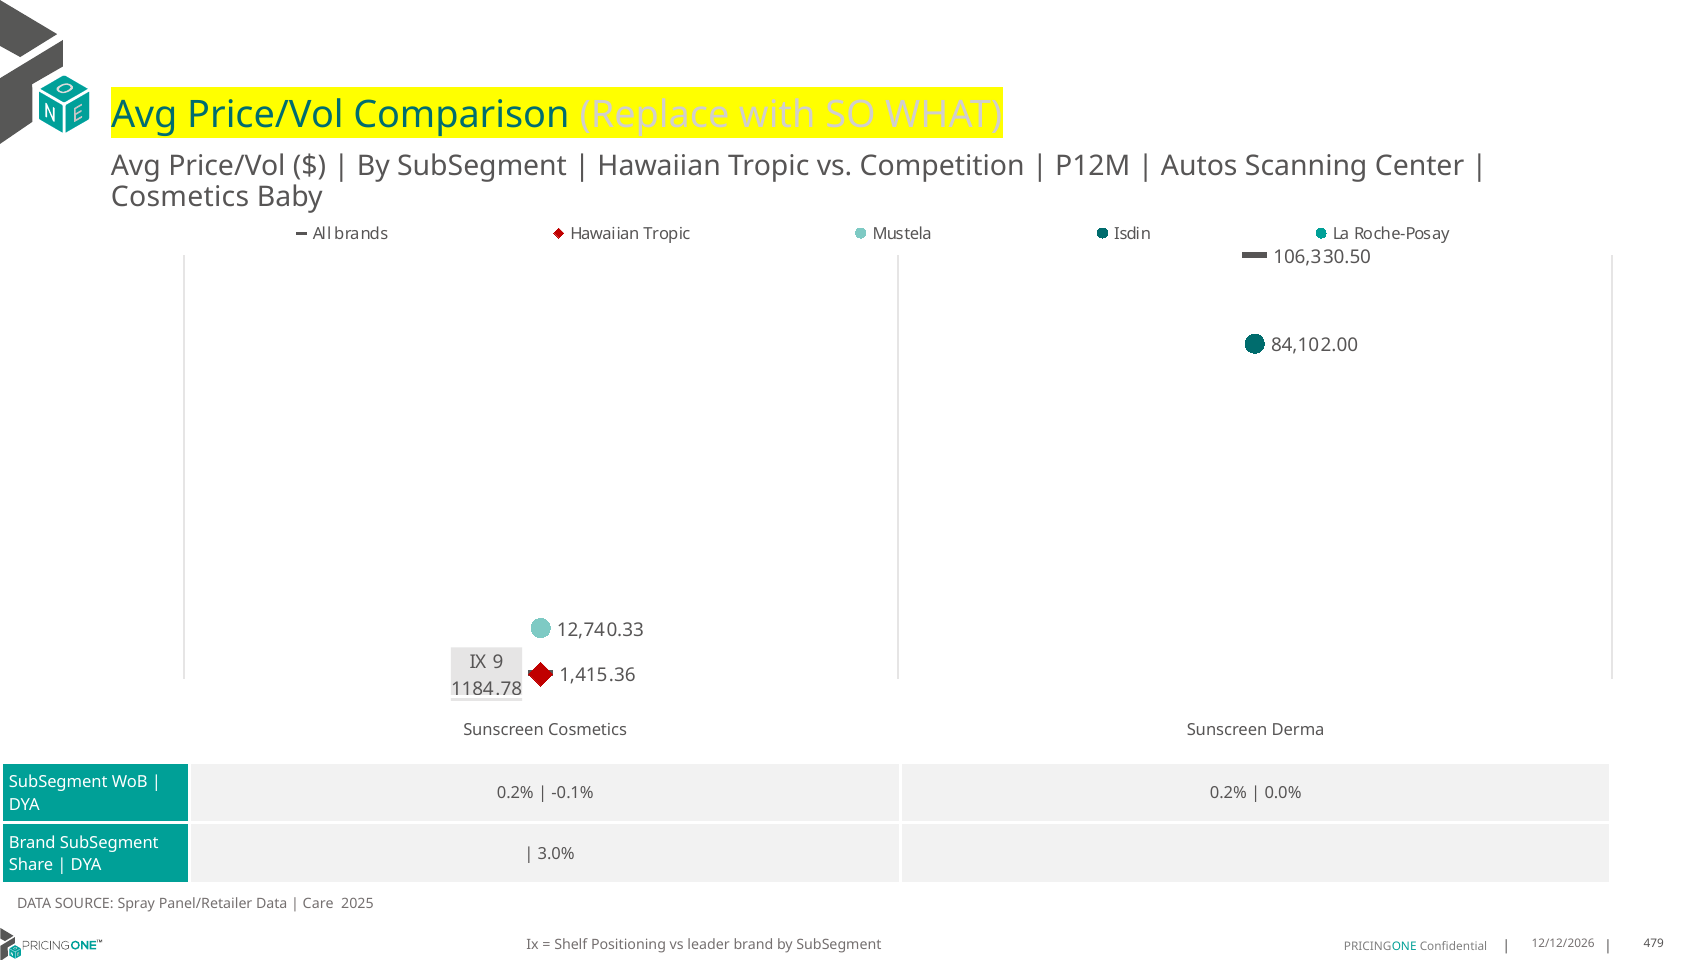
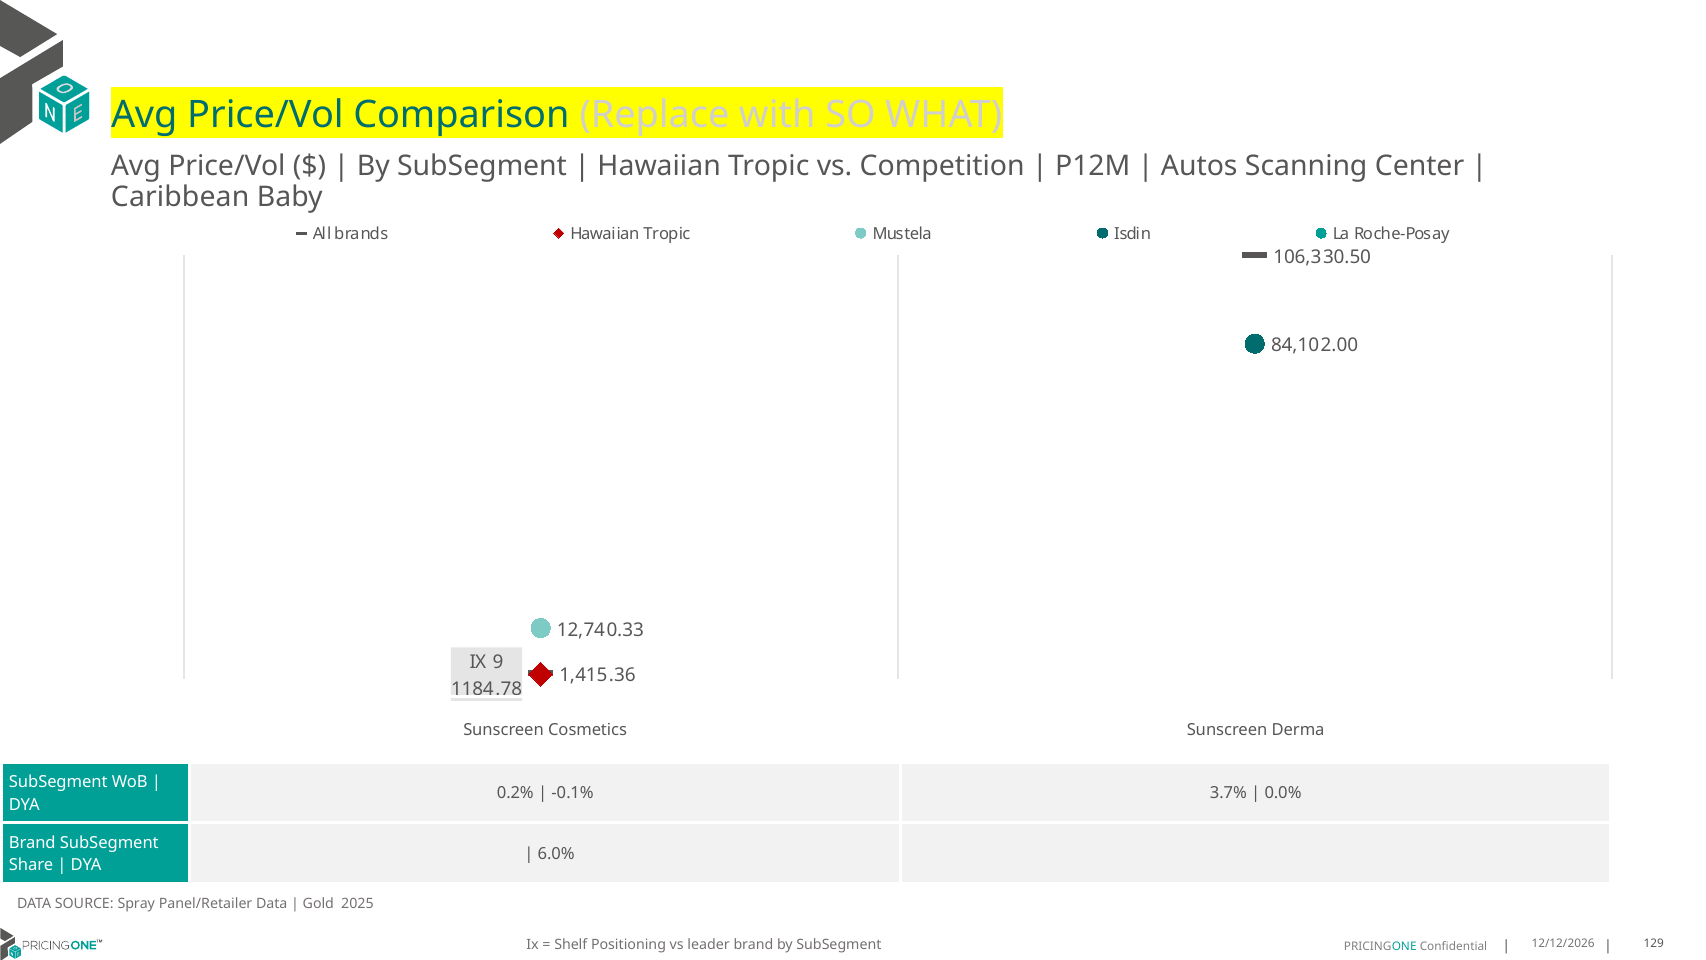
Cosmetics at (180, 197): Cosmetics -> Caribbean
-0.1% 0.2%: 0.2% -> 3.7%
3.0%: 3.0% -> 6.0%
Care: Care -> Gold
479: 479 -> 129
